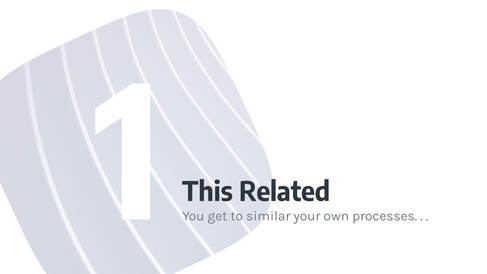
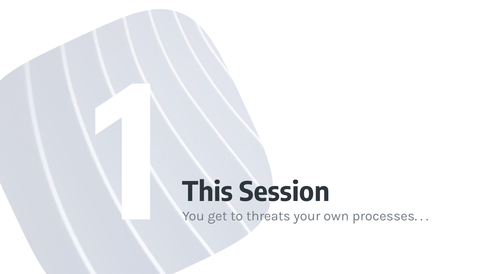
Related: Related -> Session
similar: similar -> threats
